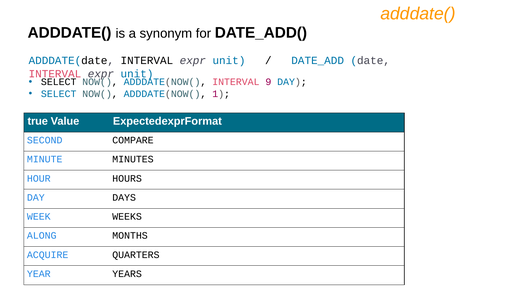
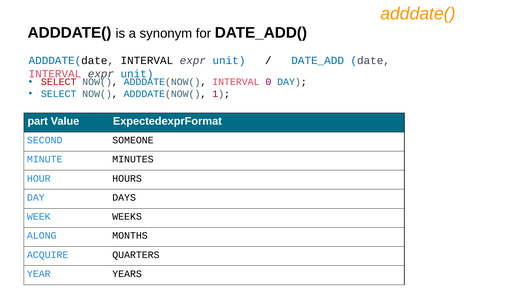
SELECT at (59, 82) colour: black -> red
9: 9 -> 0
true: true -> part
COMPARE: COMPARE -> SOMEONE
